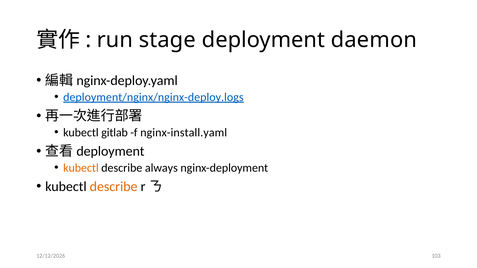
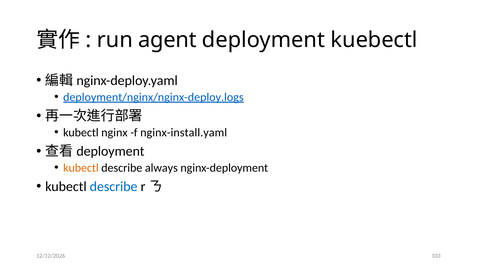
stage: stage -> agent
daemon: daemon -> kuebectl
gitlab: gitlab -> nginx
describe at (114, 187) colour: orange -> blue
